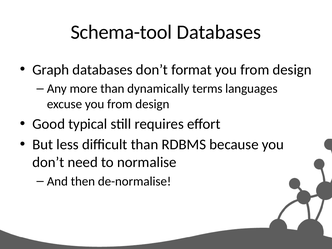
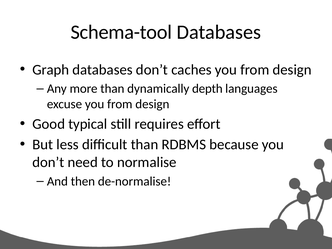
format: format -> caches
terms: terms -> depth
